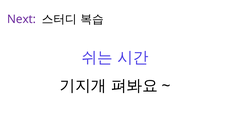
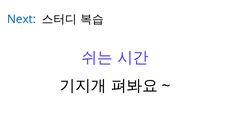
Next colour: purple -> blue
